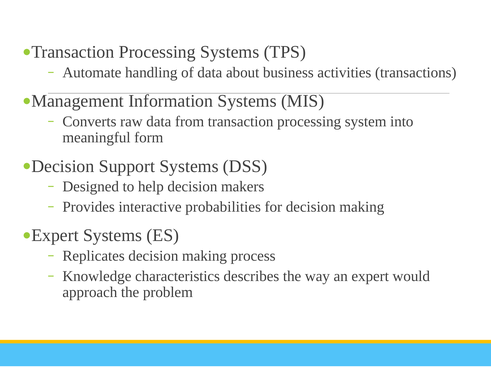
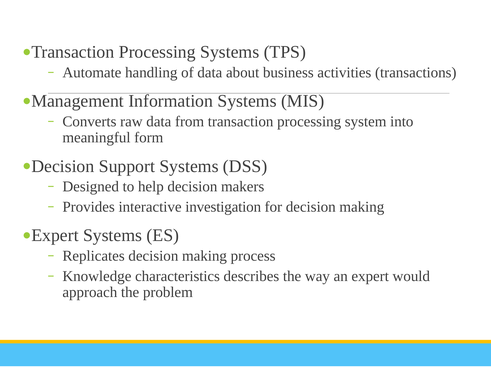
probabilities: probabilities -> investigation
